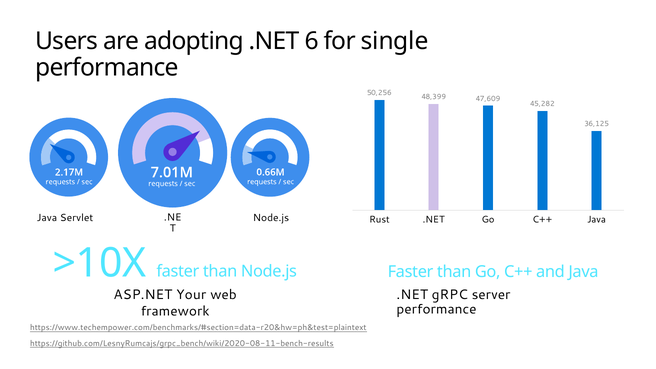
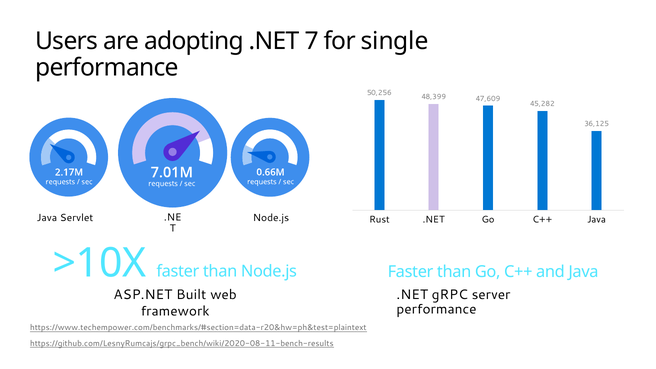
6: 6 -> 7
Your: Your -> Built
